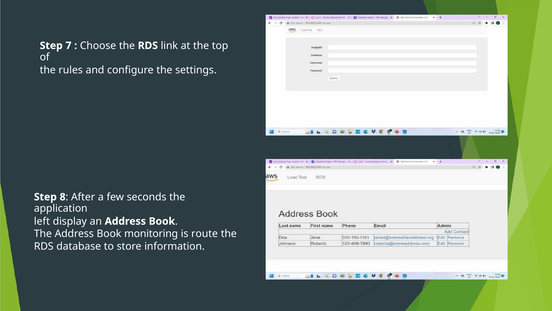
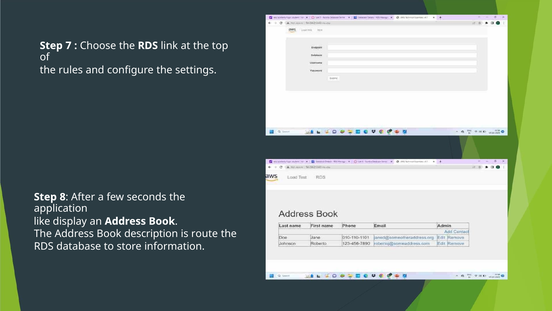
left: left -> like
monitoring: monitoring -> description
